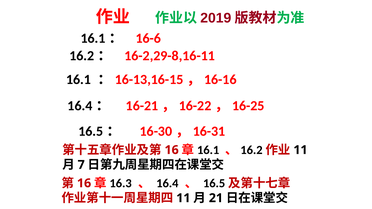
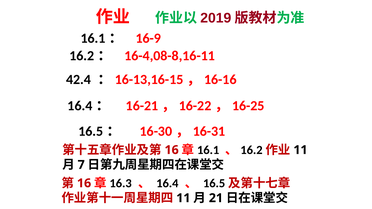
16-6: 16-6 -> 16-9
16-2,29-8,16-11: 16-2,29-8,16-11 -> 16-4,08-8,16-11
16.1: 16.1 -> 42.4
